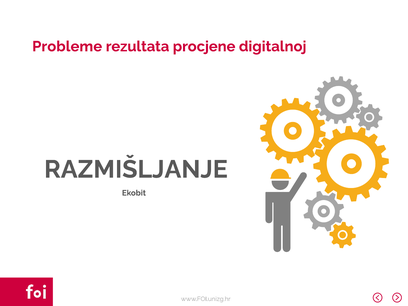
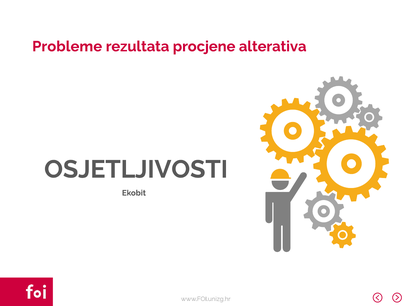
digitalnoj: digitalnoj -> alterativa
RAZMIŠLJANJE: RAZMIŠLJANJE -> OSJETLJIVOSTI
